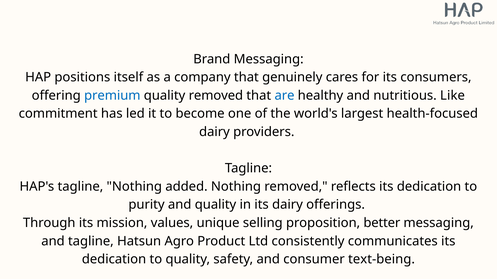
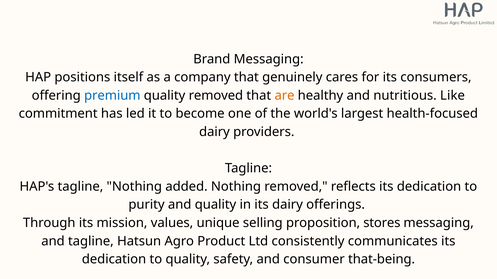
are colour: blue -> orange
better: better -> stores
text-being: text-being -> that-being
